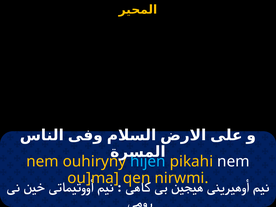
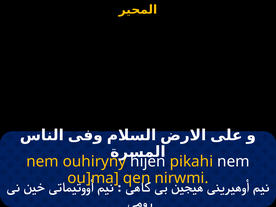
hijen colour: light blue -> white
